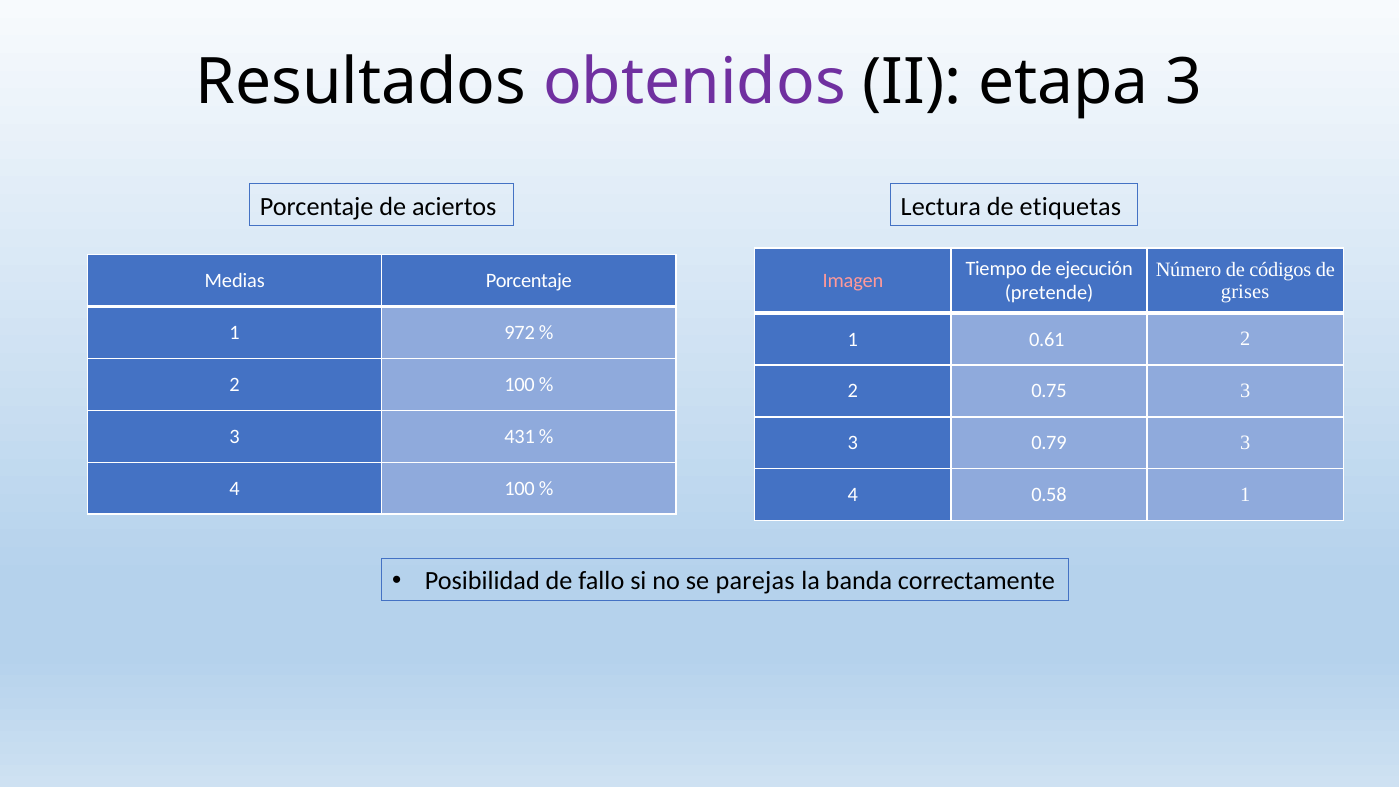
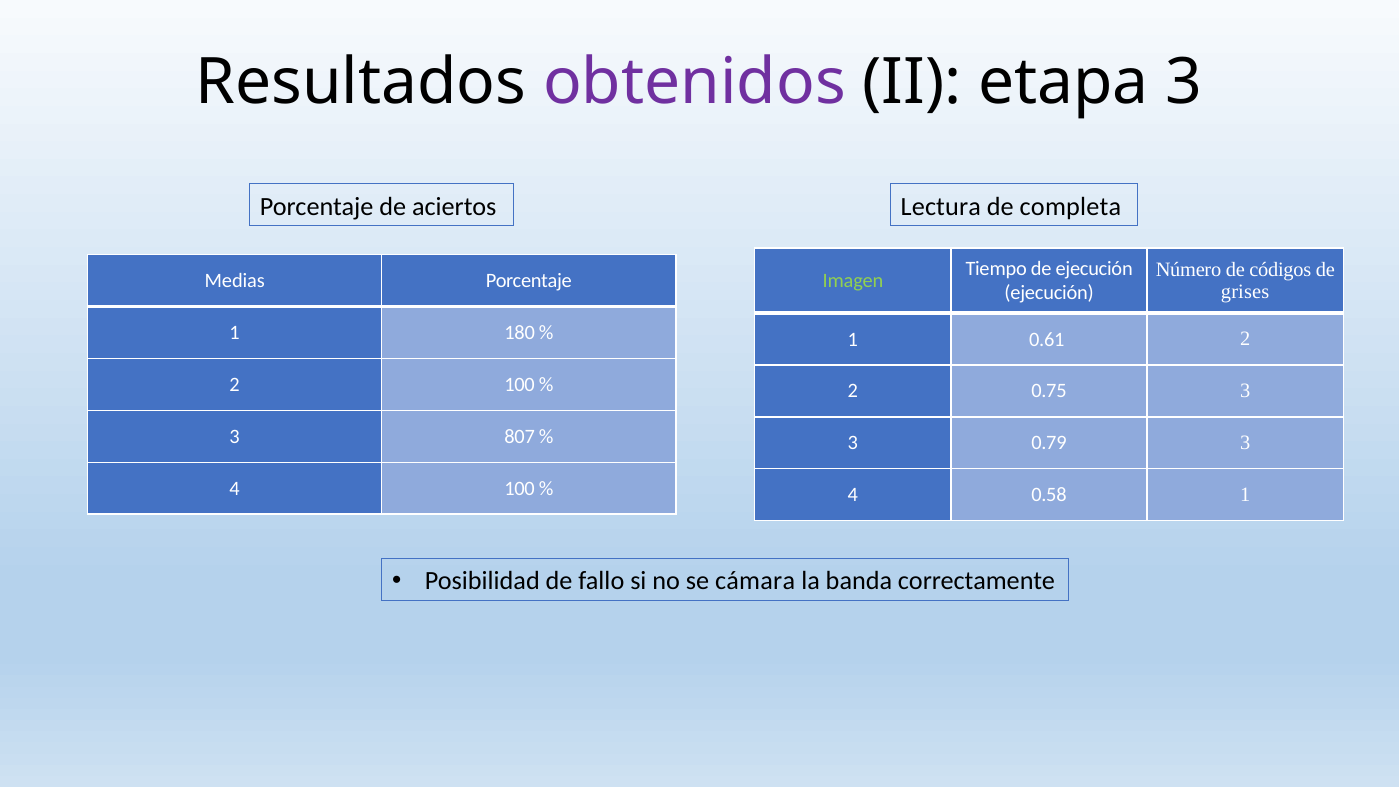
etiquetas: etiquetas -> completa
Imagen colour: pink -> light green
pretende at (1049, 293): pretende -> ejecución
972: 972 -> 180
431: 431 -> 807
parejas: parejas -> cámara
